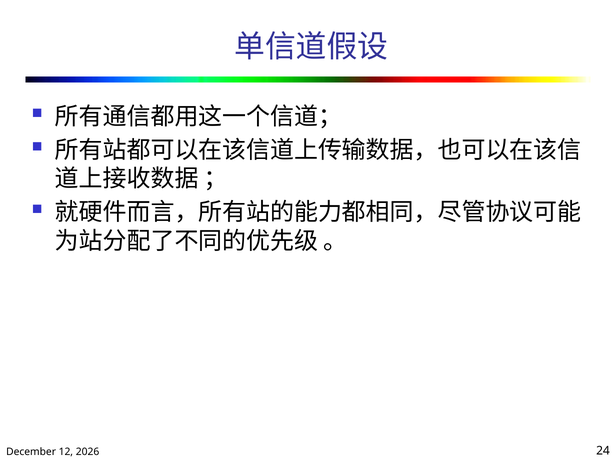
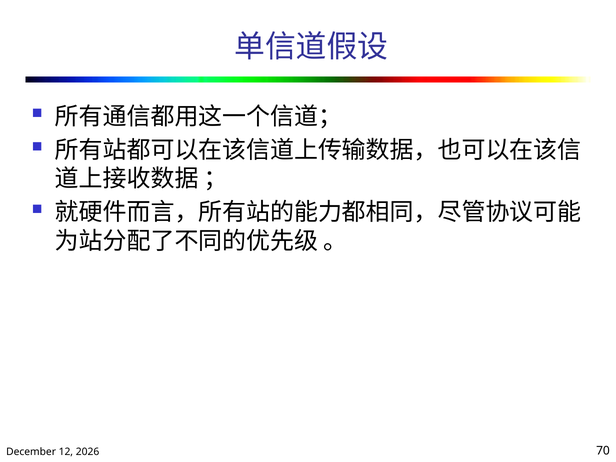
24: 24 -> 70
